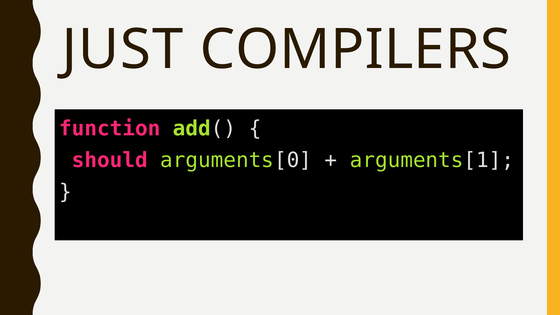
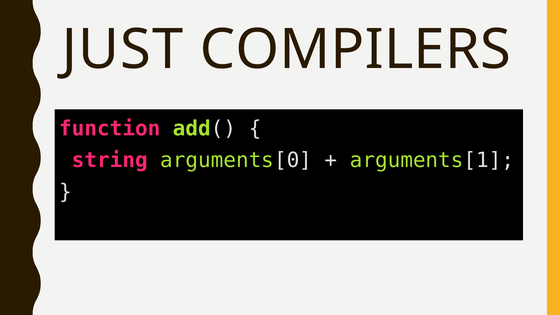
should: should -> string
